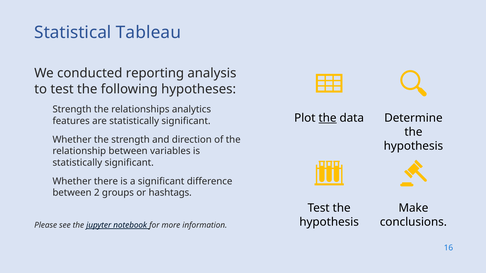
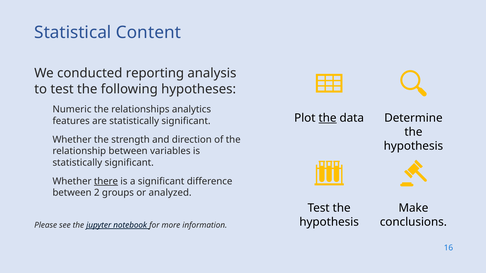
Tableau: Tableau -> Content
Strength at (72, 110): Strength -> Numeric
there underline: none -> present
hashtags: hashtags -> analyzed
